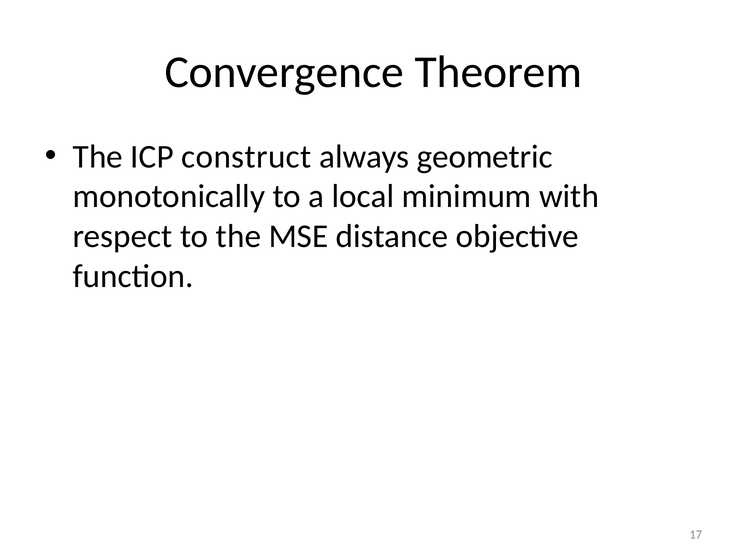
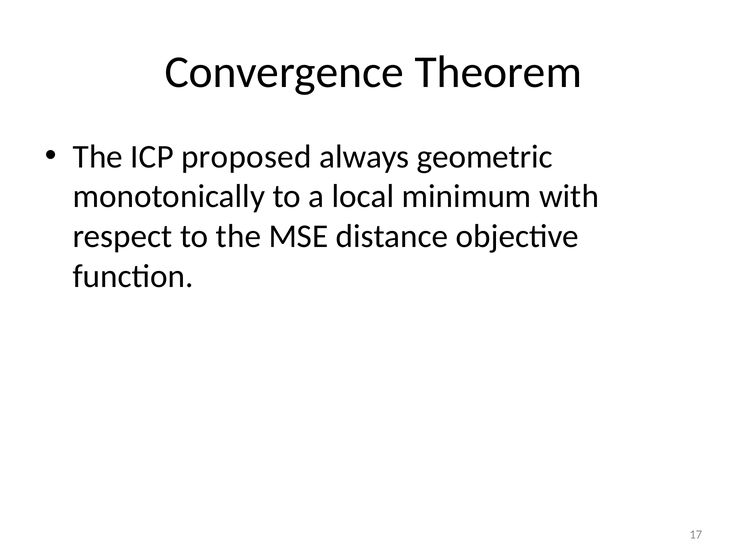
construct: construct -> proposed
